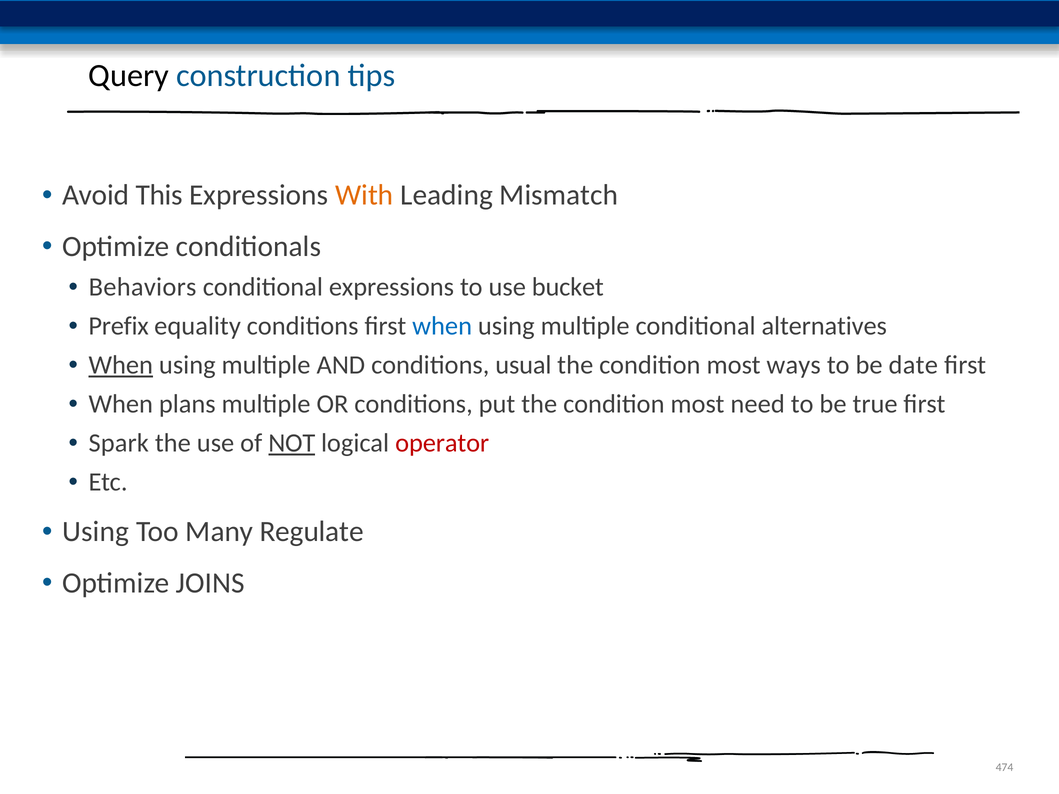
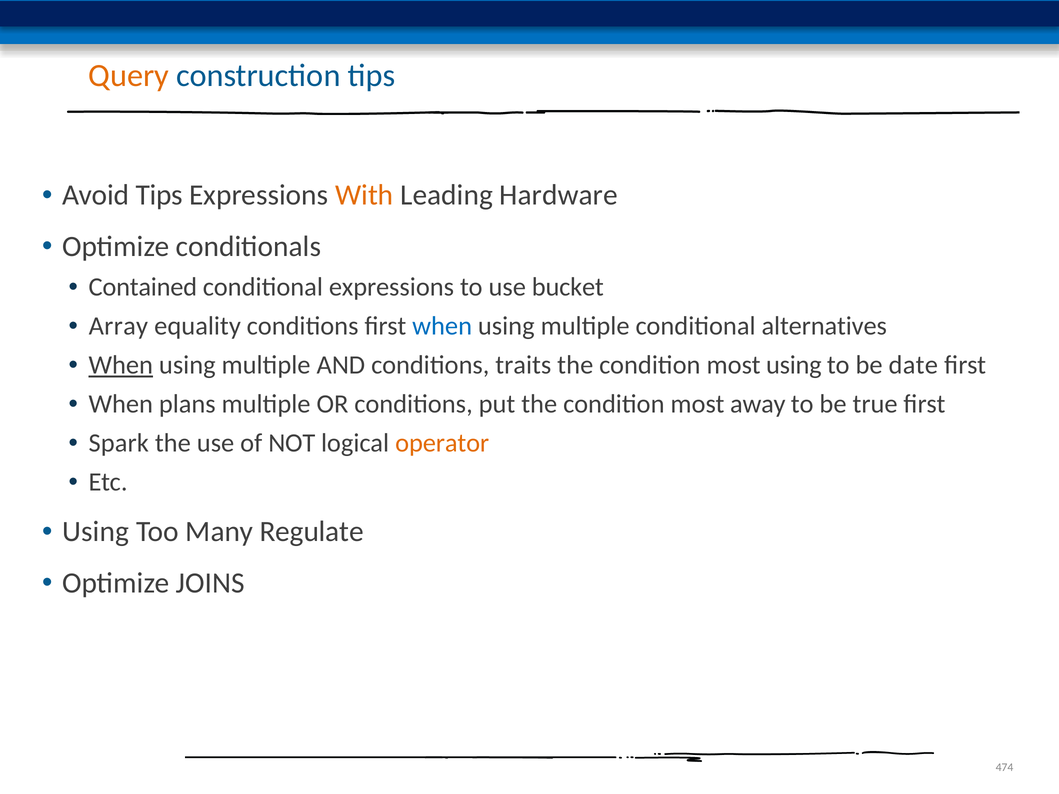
Query colour: black -> orange
Avoid This: This -> Tips
Mismatch: Mismatch -> Hardware
Behaviors: Behaviors -> Contained
Prefix: Prefix -> Array
usual: usual -> traits
most ways: ways -> using
need: need -> away
NOT underline: present -> none
operator colour: red -> orange
